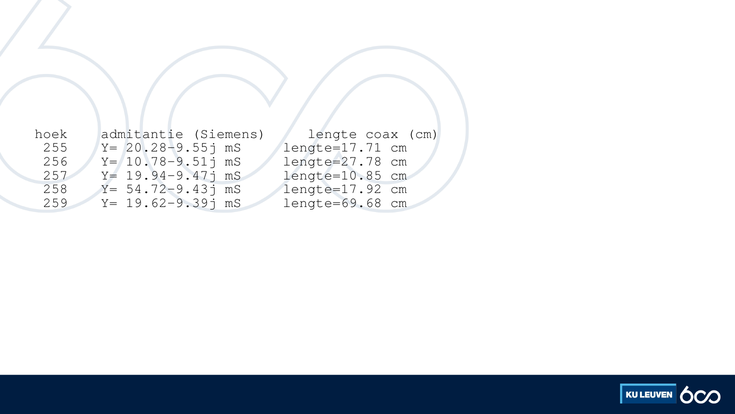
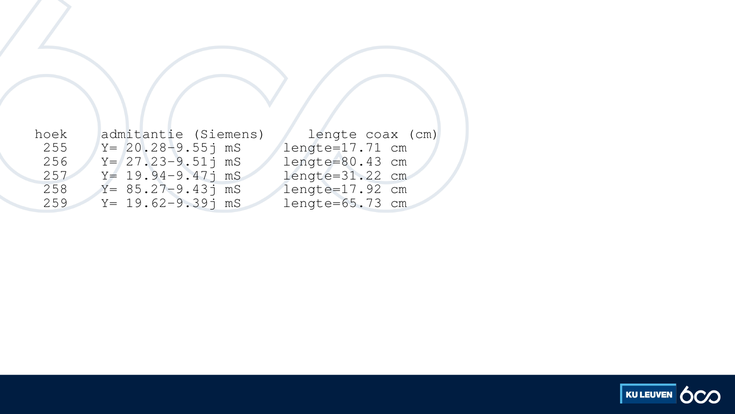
10.78-9.51j: 10.78-9.51j -> 27.23-9.51j
lengte=27.78: lengte=27.78 -> lengte=80.43
lengte=10.85: lengte=10.85 -> lengte=31.22
54.72-9.43j: 54.72-9.43j -> 85.27-9.43j
lengte=69.68: lengte=69.68 -> lengte=65.73
